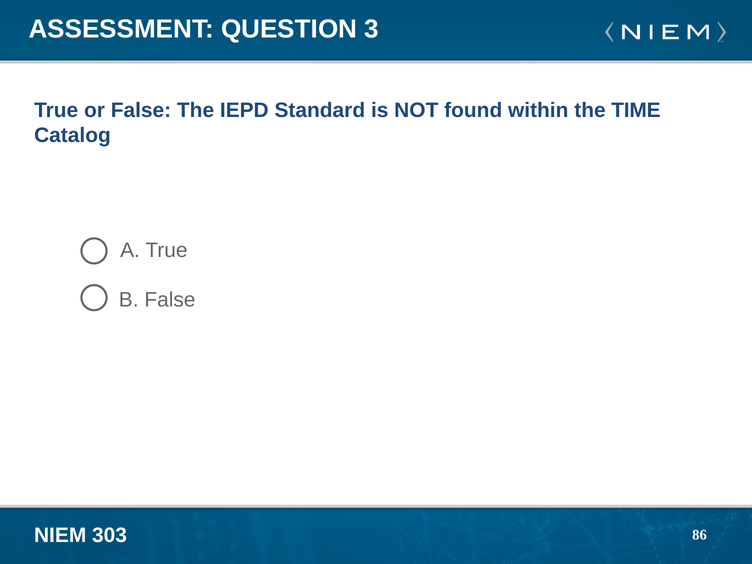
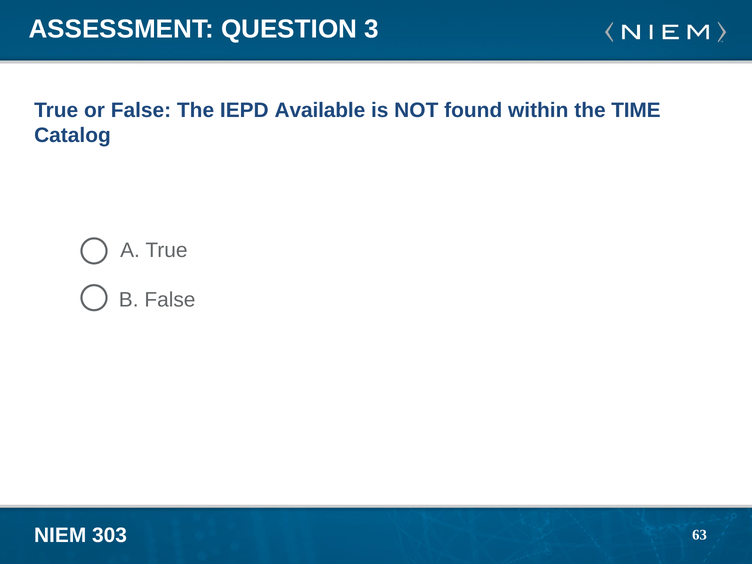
Standard: Standard -> Available
86: 86 -> 63
